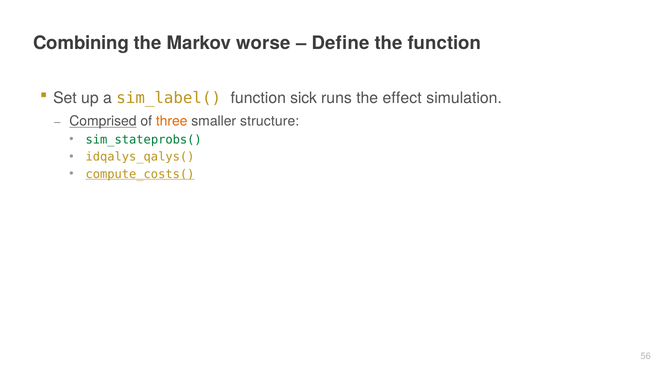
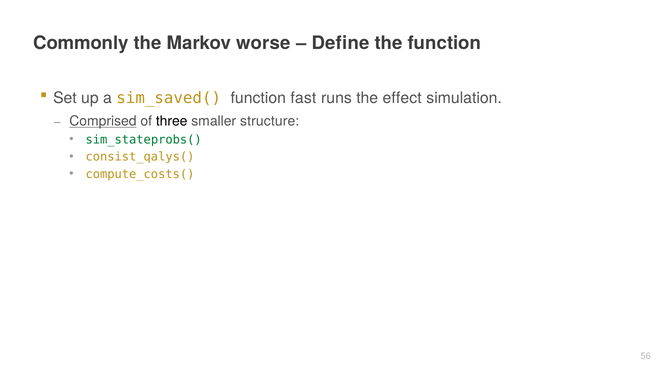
Combining: Combining -> Commonly
sim_label(: sim_label( -> sim_saved(
sick: sick -> fast
three colour: orange -> black
idqalys_qalys(: idqalys_qalys( -> consist_qalys(
compute_costs( underline: present -> none
